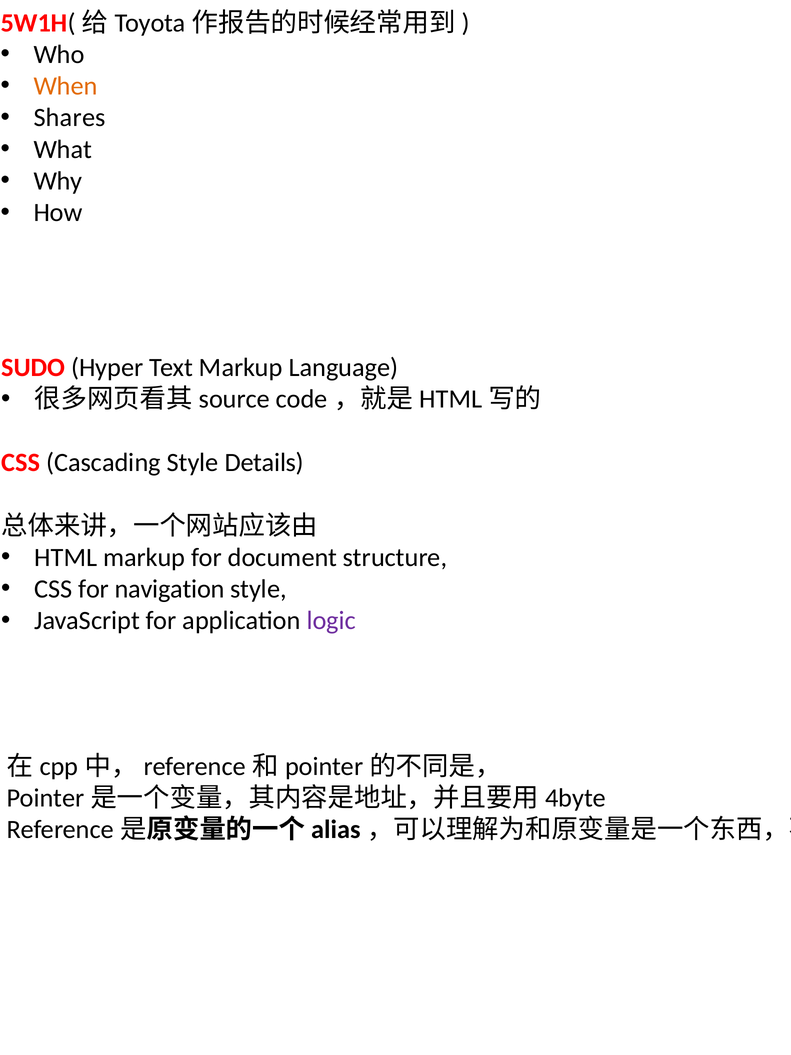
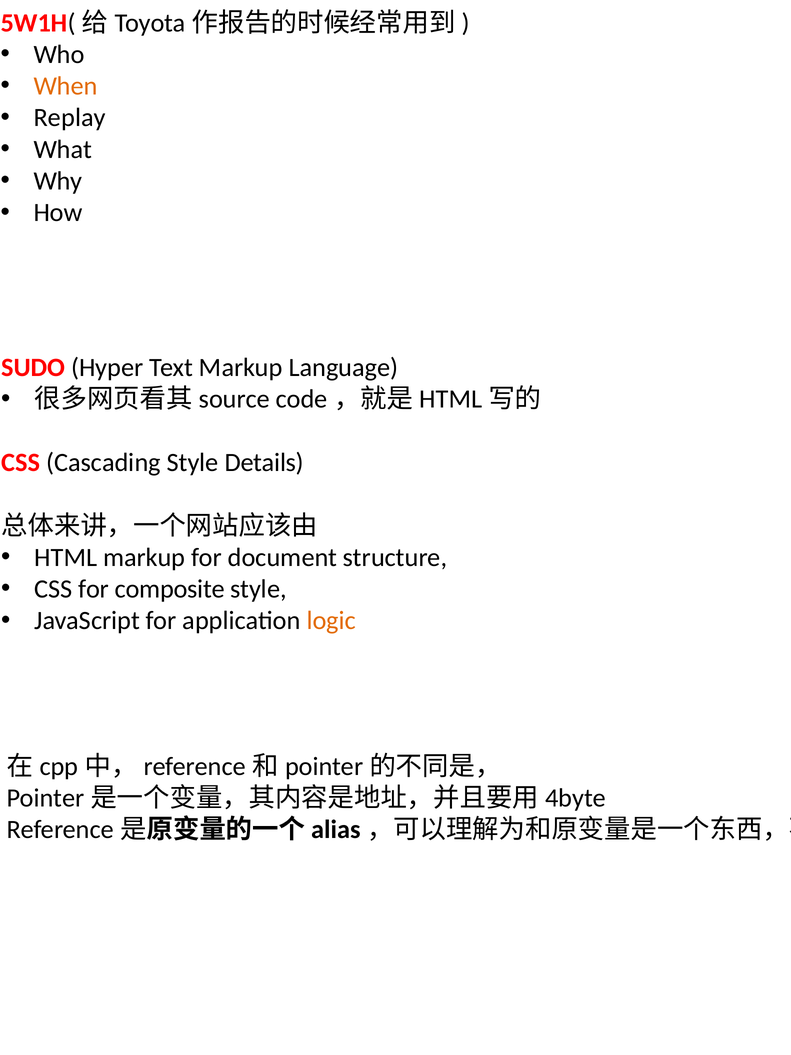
Shares: Shares -> Replay
navigation: navigation -> composite
logic colour: purple -> orange
